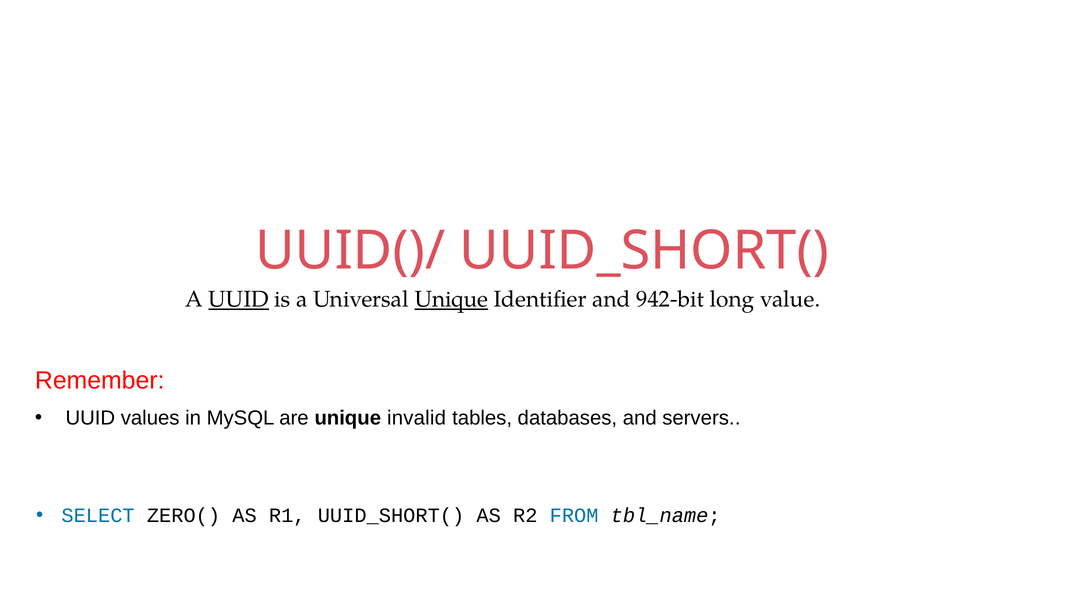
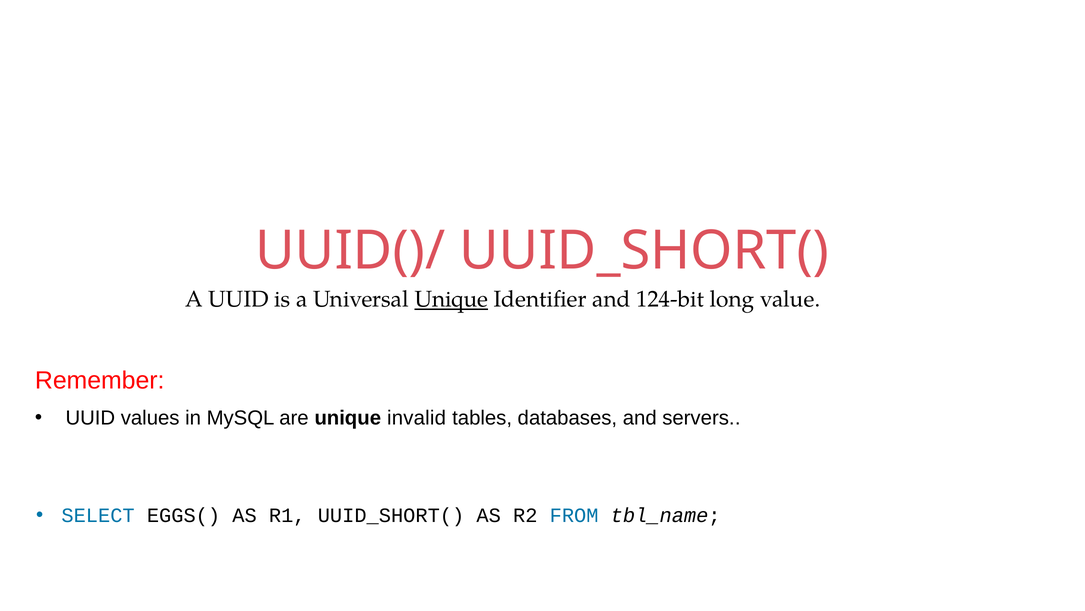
UUID at (239, 299) underline: present -> none
942-bit: 942-bit -> 124-bit
ZERO(: ZERO( -> EGGS(
